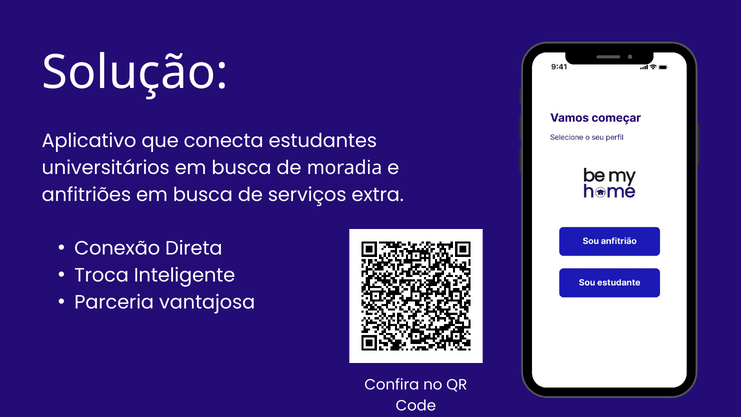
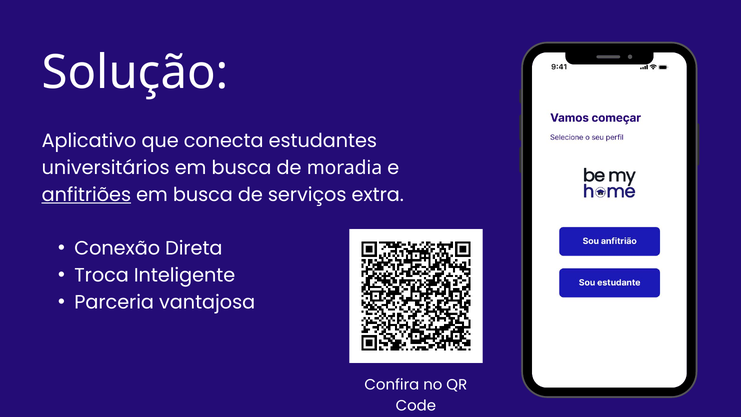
anfitriões underline: none -> present
